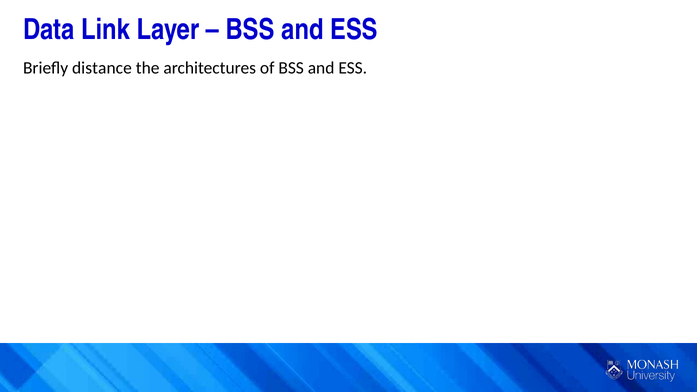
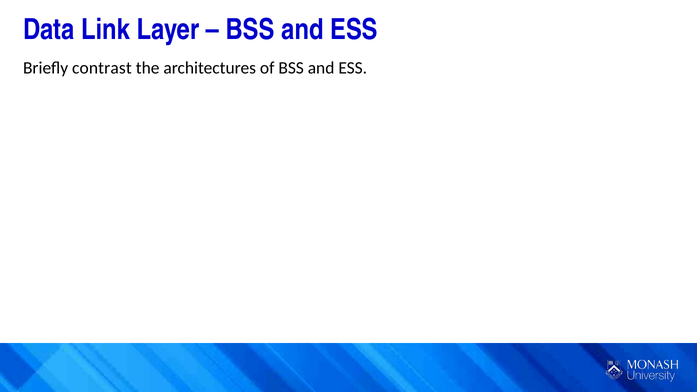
distance: distance -> contrast
